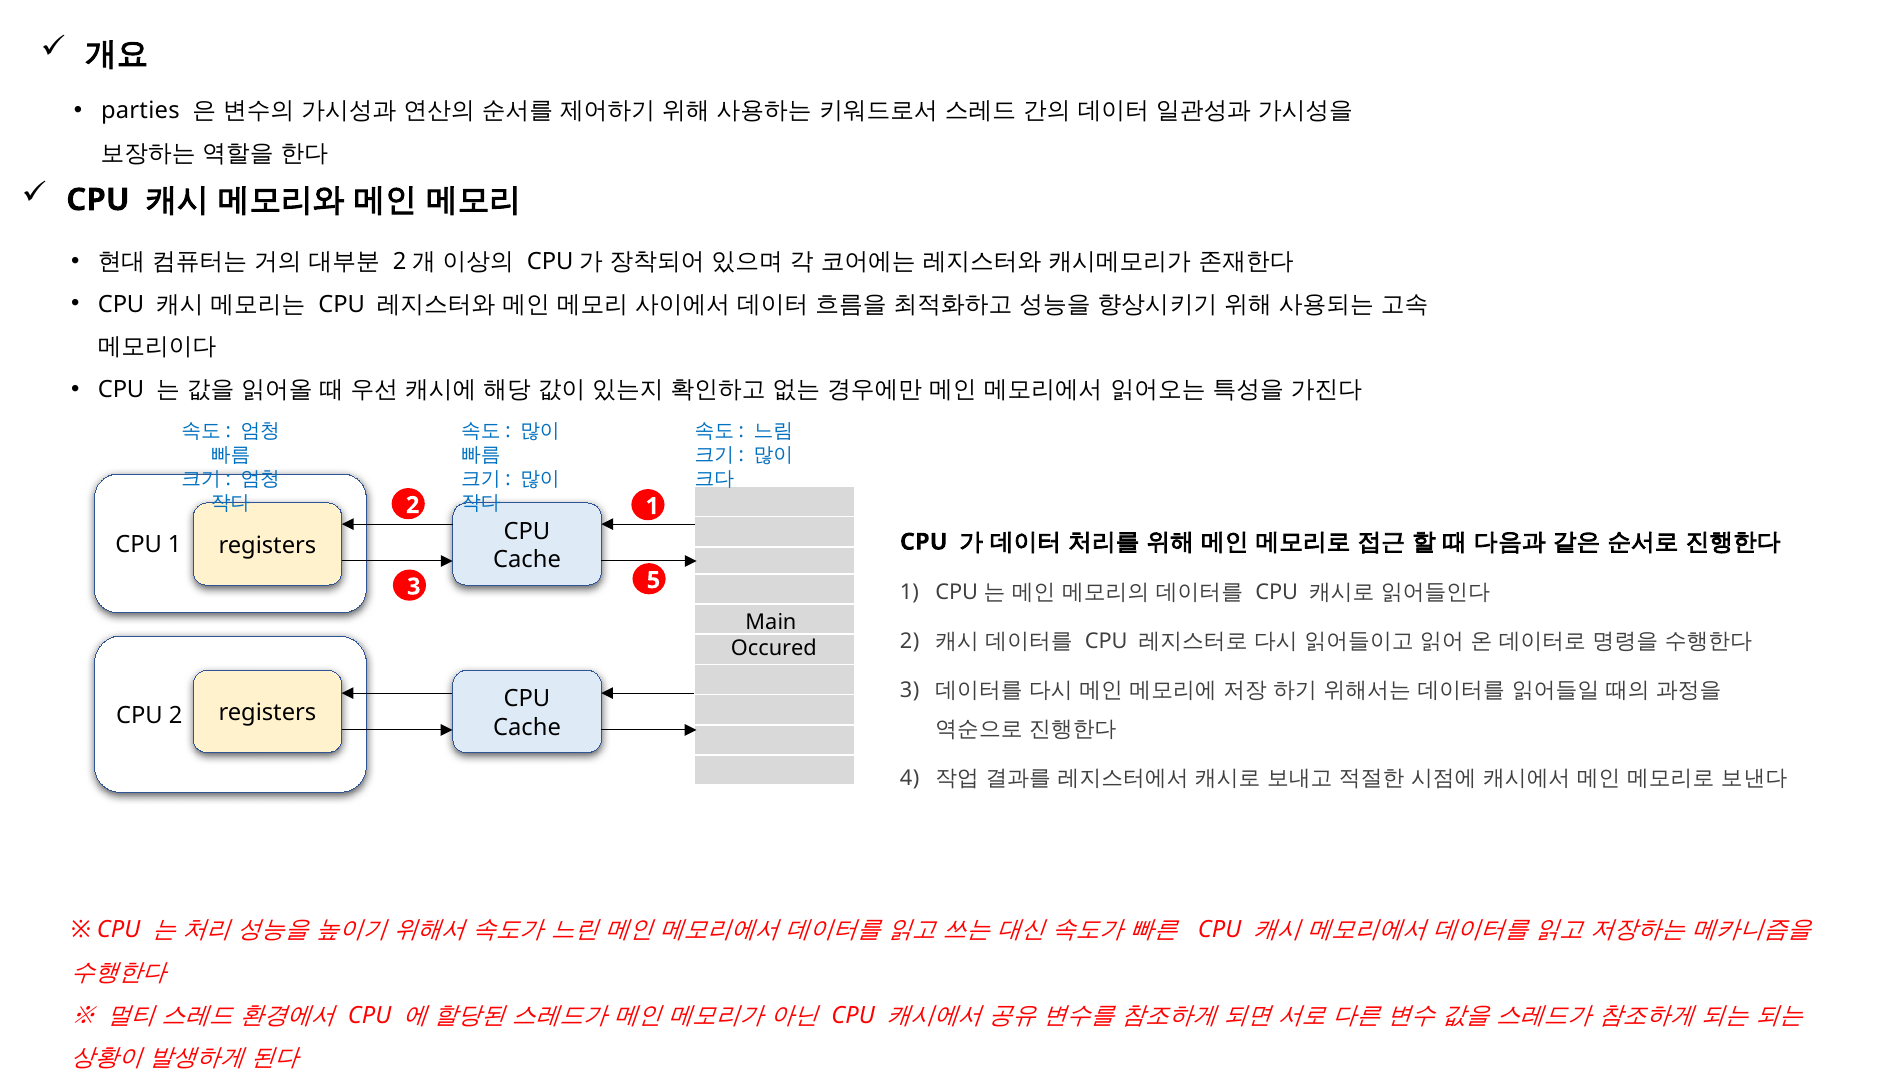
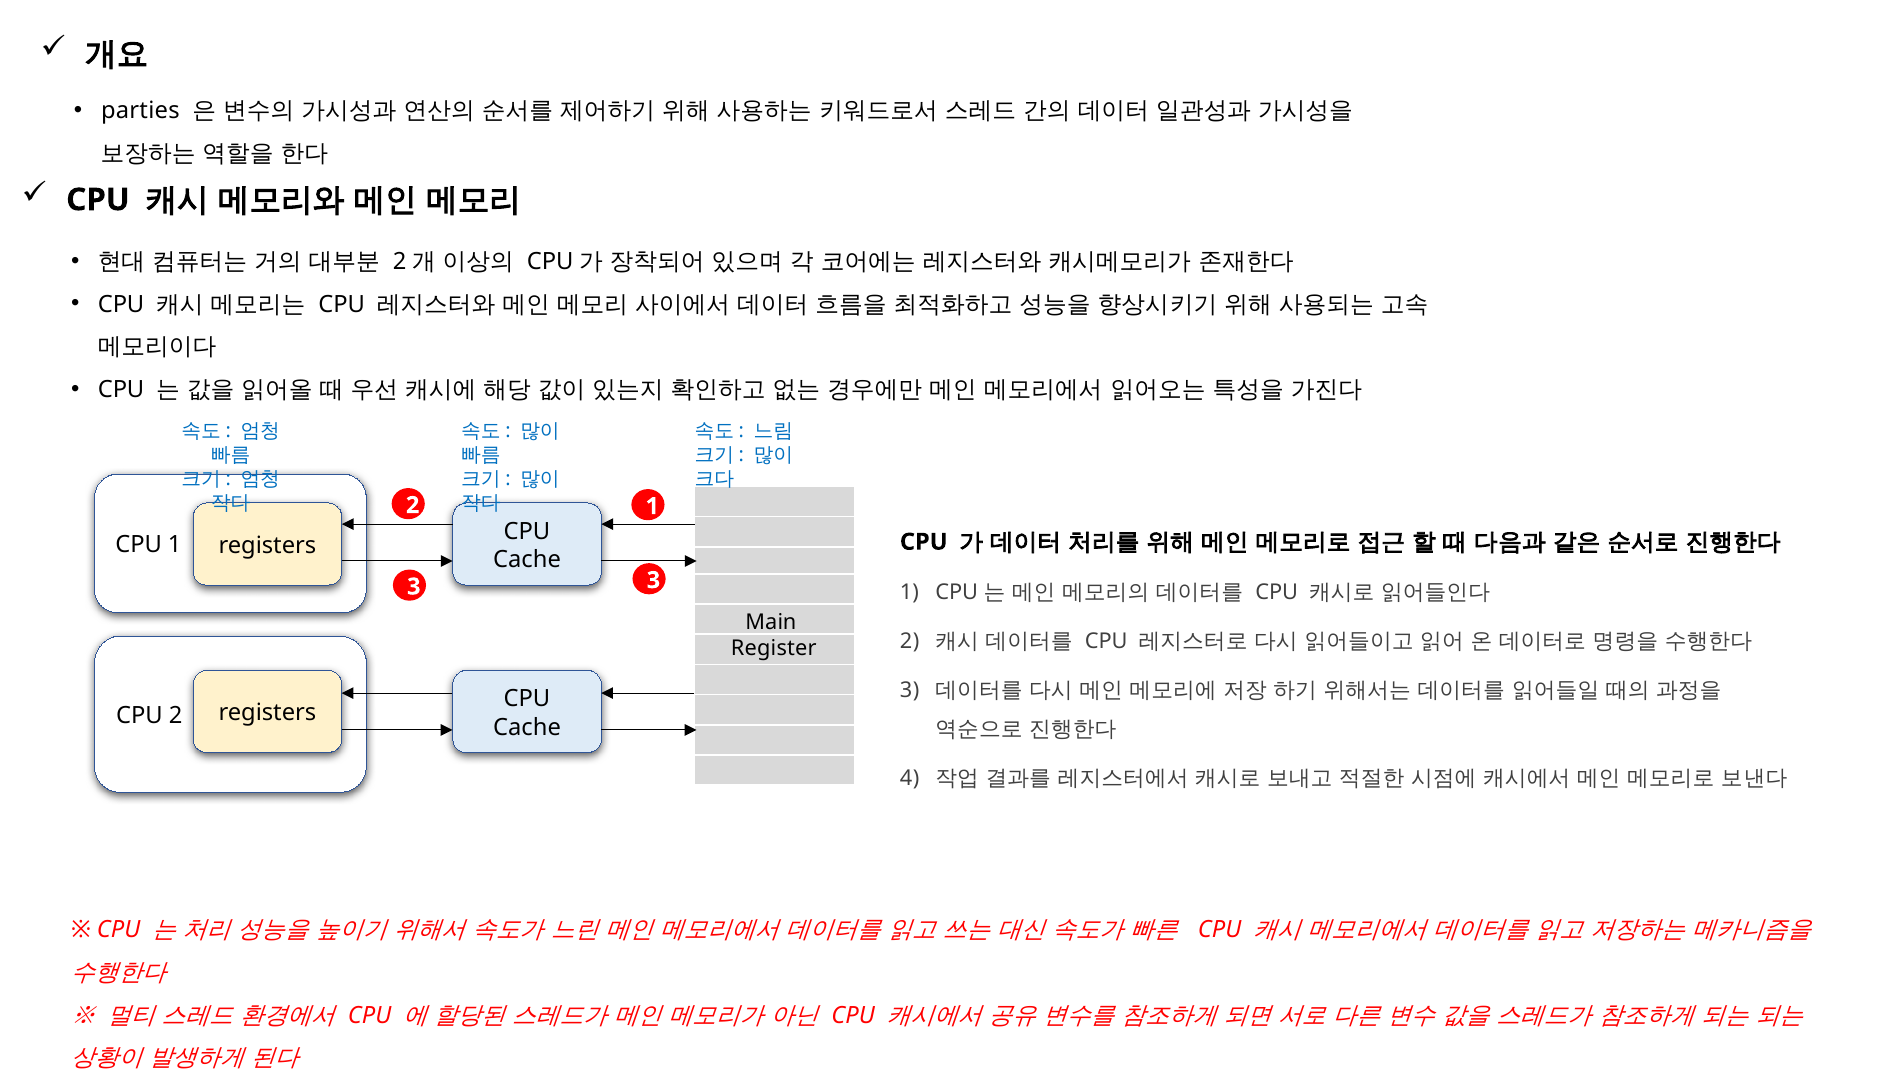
3 5: 5 -> 3
Occured: Occured -> Register
